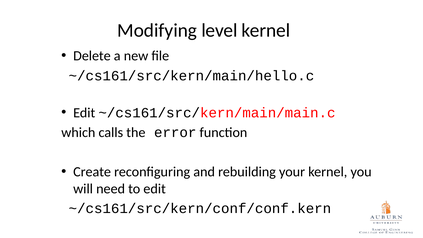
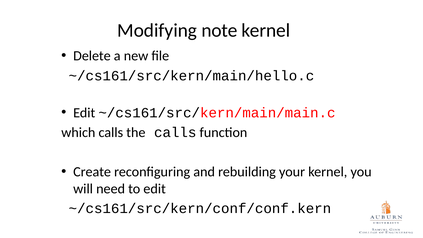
level: level -> note
the error: error -> calls
